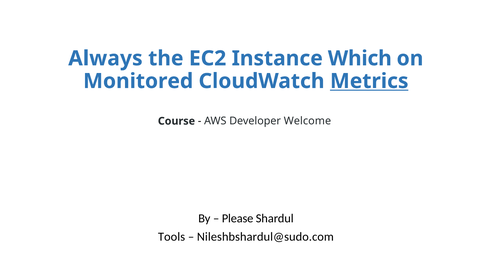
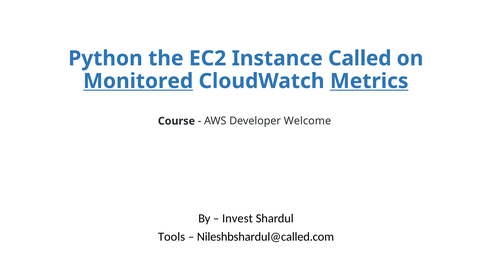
Always: Always -> Python
Which: Which -> Called
Monitored underline: none -> present
Please: Please -> Invest
Nileshbshardul@sudo.com: Nileshbshardul@sudo.com -> Nileshbshardul@called.com
